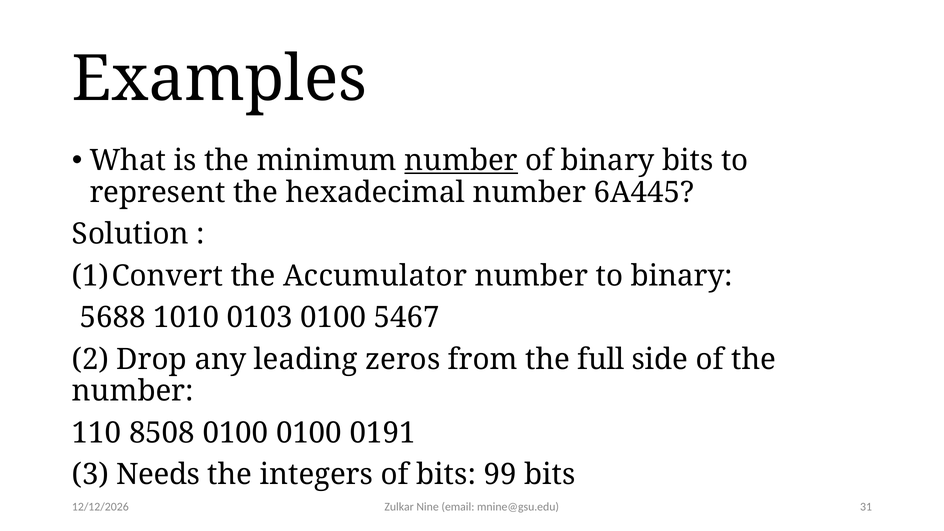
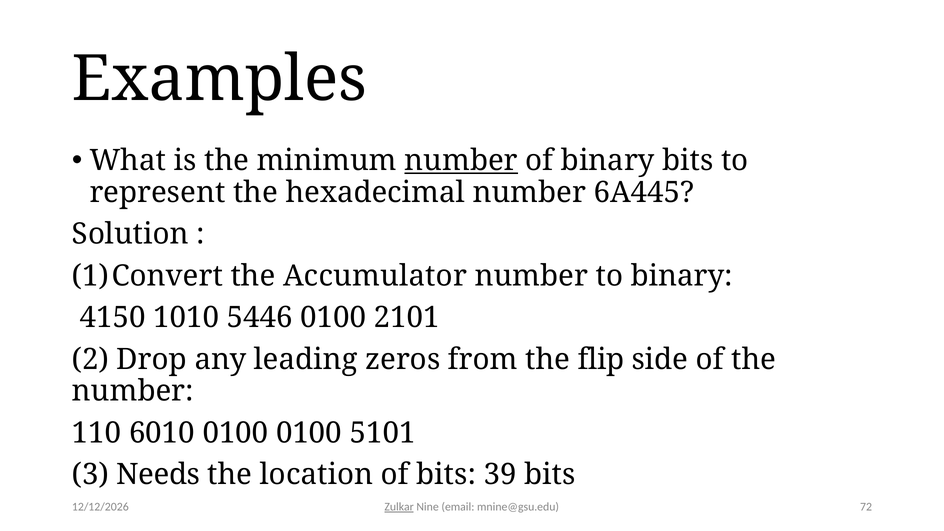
5688: 5688 -> 4150
0103: 0103 -> 5446
5467: 5467 -> 2101
full: full -> flip
8508: 8508 -> 6010
0191: 0191 -> 5101
integers: integers -> location
99: 99 -> 39
Zulkar underline: none -> present
31: 31 -> 72
